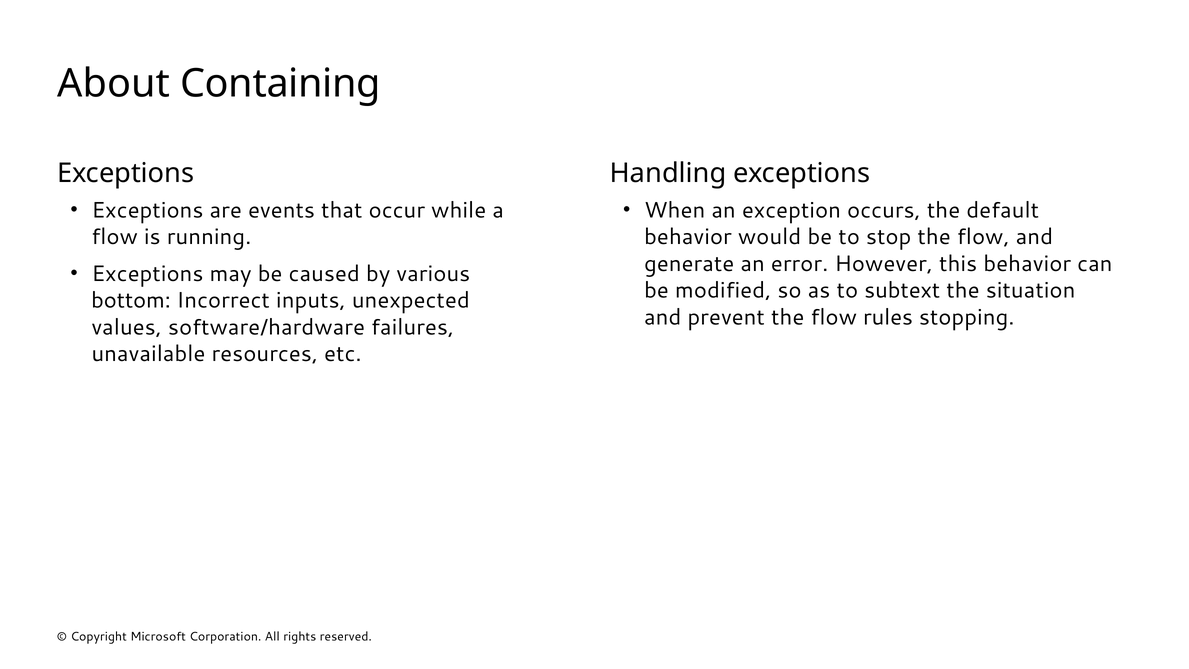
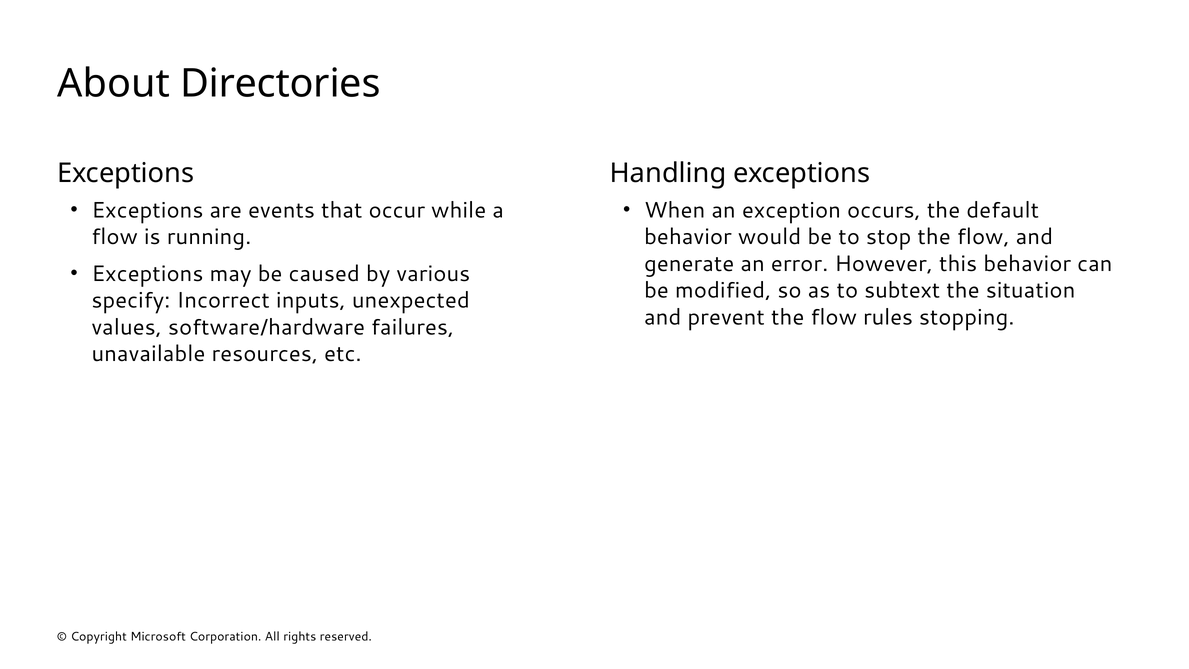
Containing: Containing -> Directories
bottom: bottom -> specify
